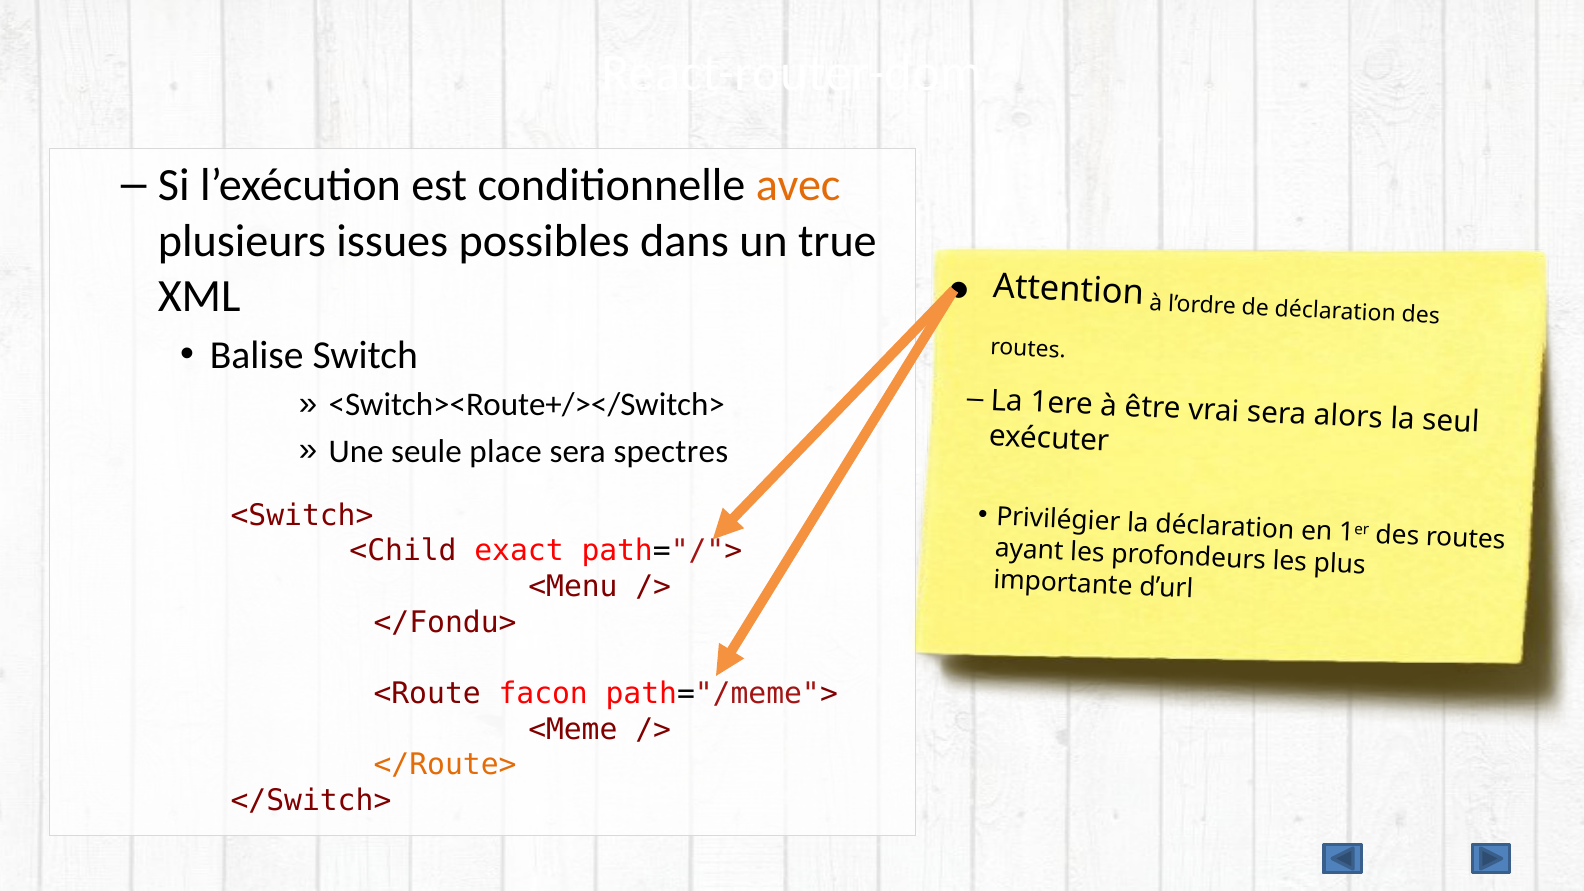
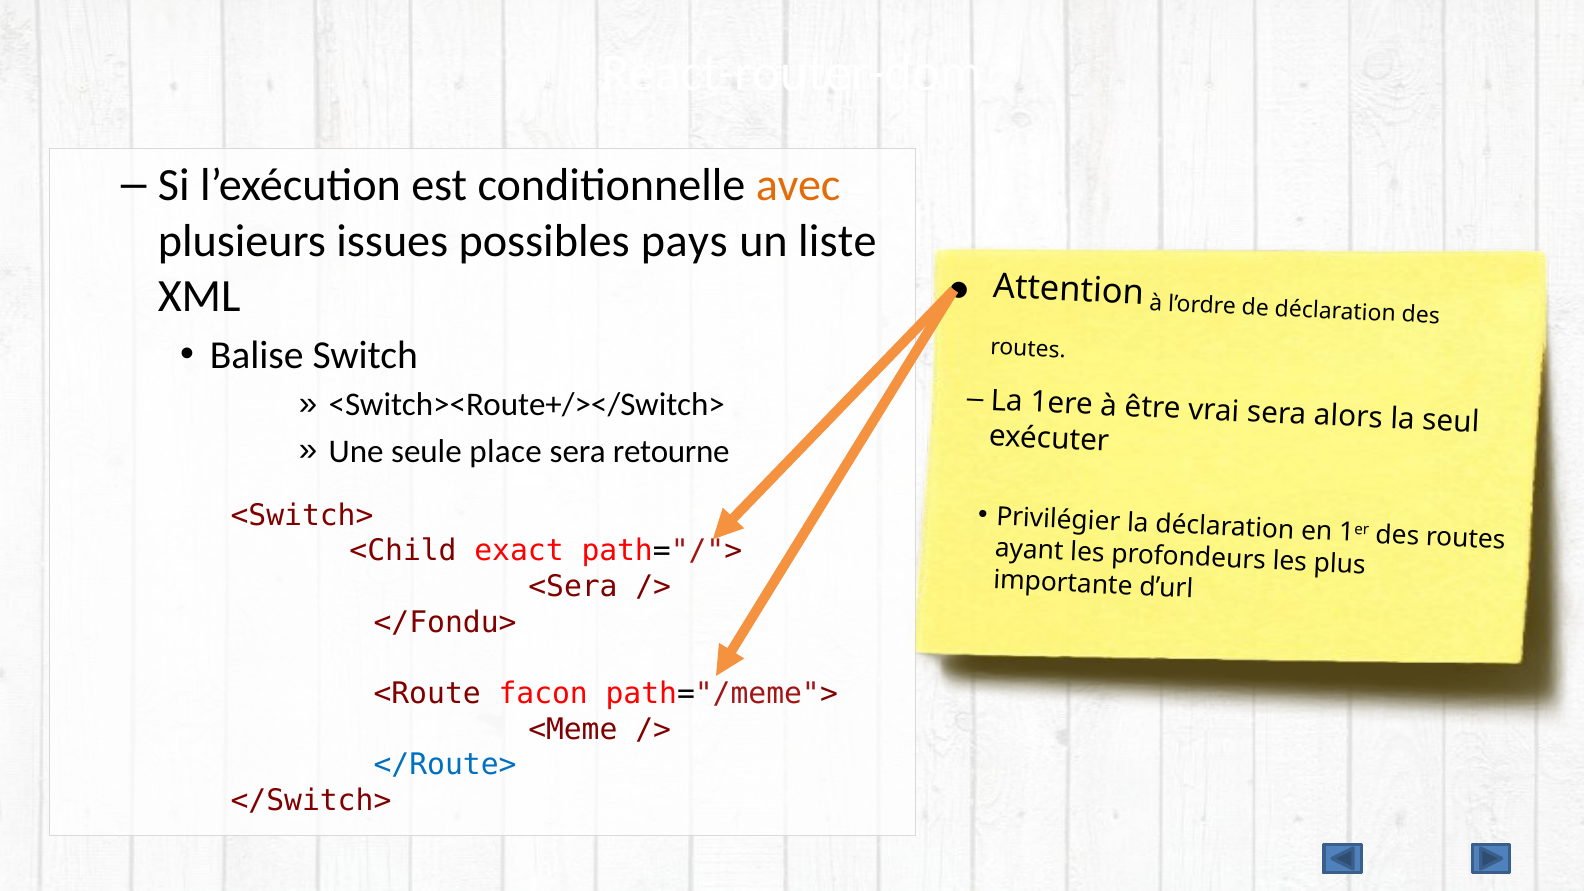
dans: dans -> pays
true: true -> liste
spectres: spectres -> retourne
<Menu: <Menu -> <Sera
</Route> colour: orange -> blue
